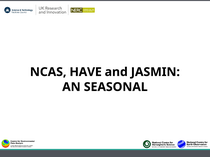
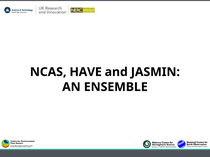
SEASONAL: SEASONAL -> ENSEMBLE
